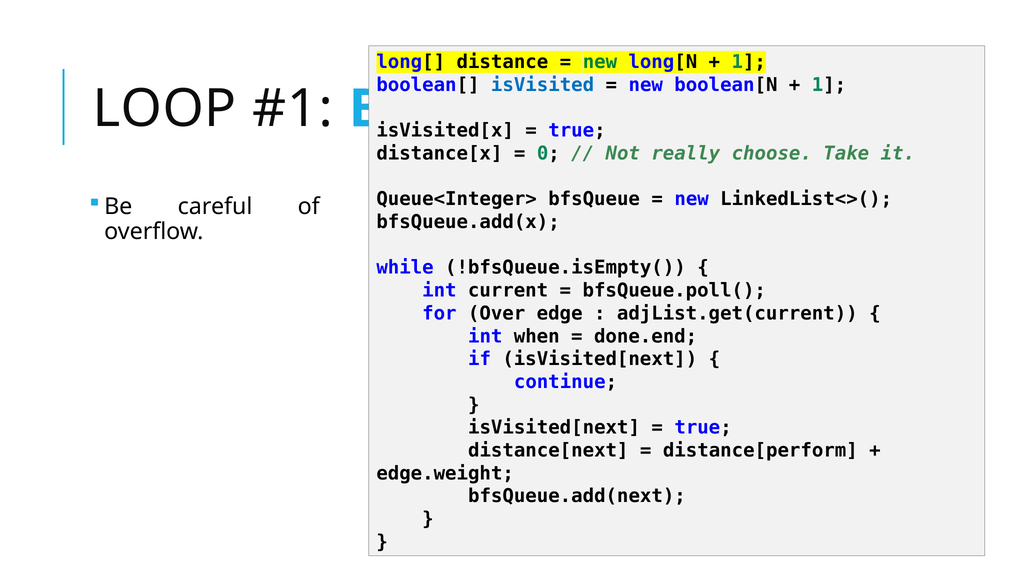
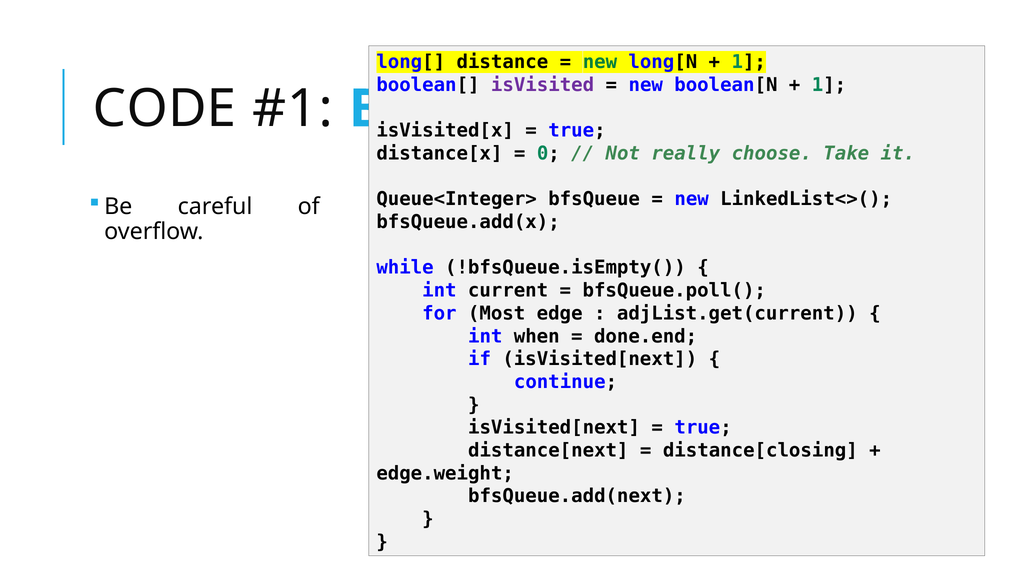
isVisited colour: blue -> purple
LOOP: LOOP -> CODE
Over: Over -> Most
distance[perform: distance[perform -> distance[closing
